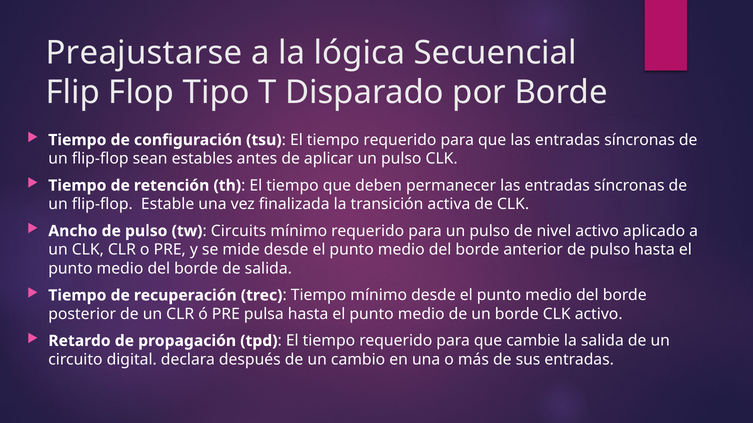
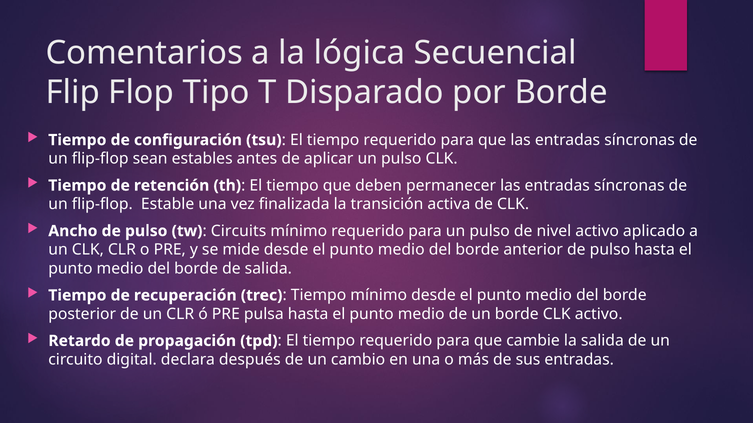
Preajustarse: Preajustarse -> Comentarios
